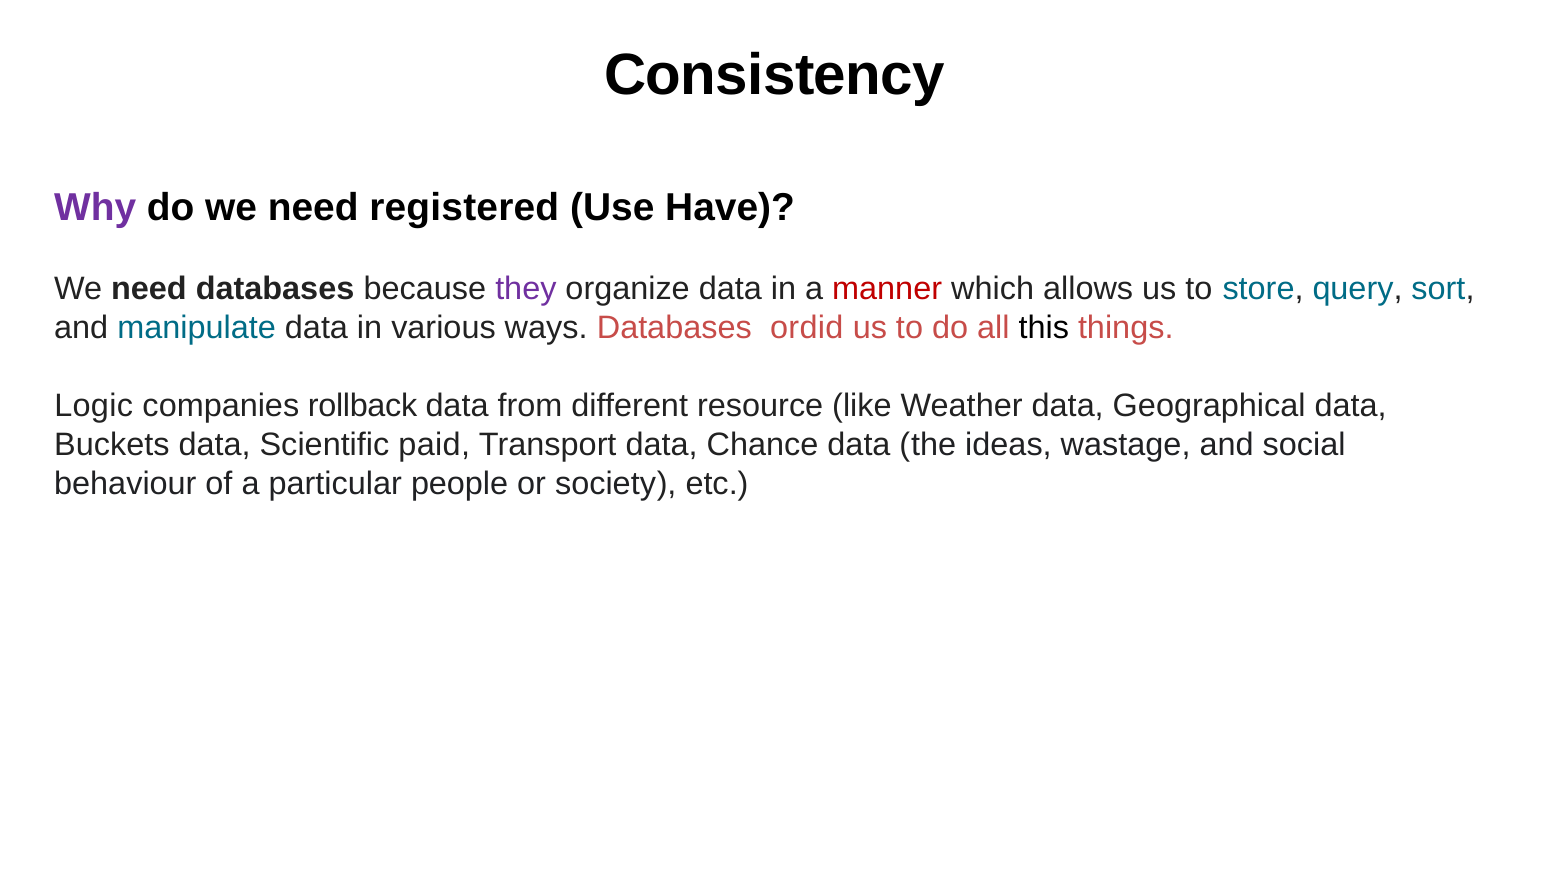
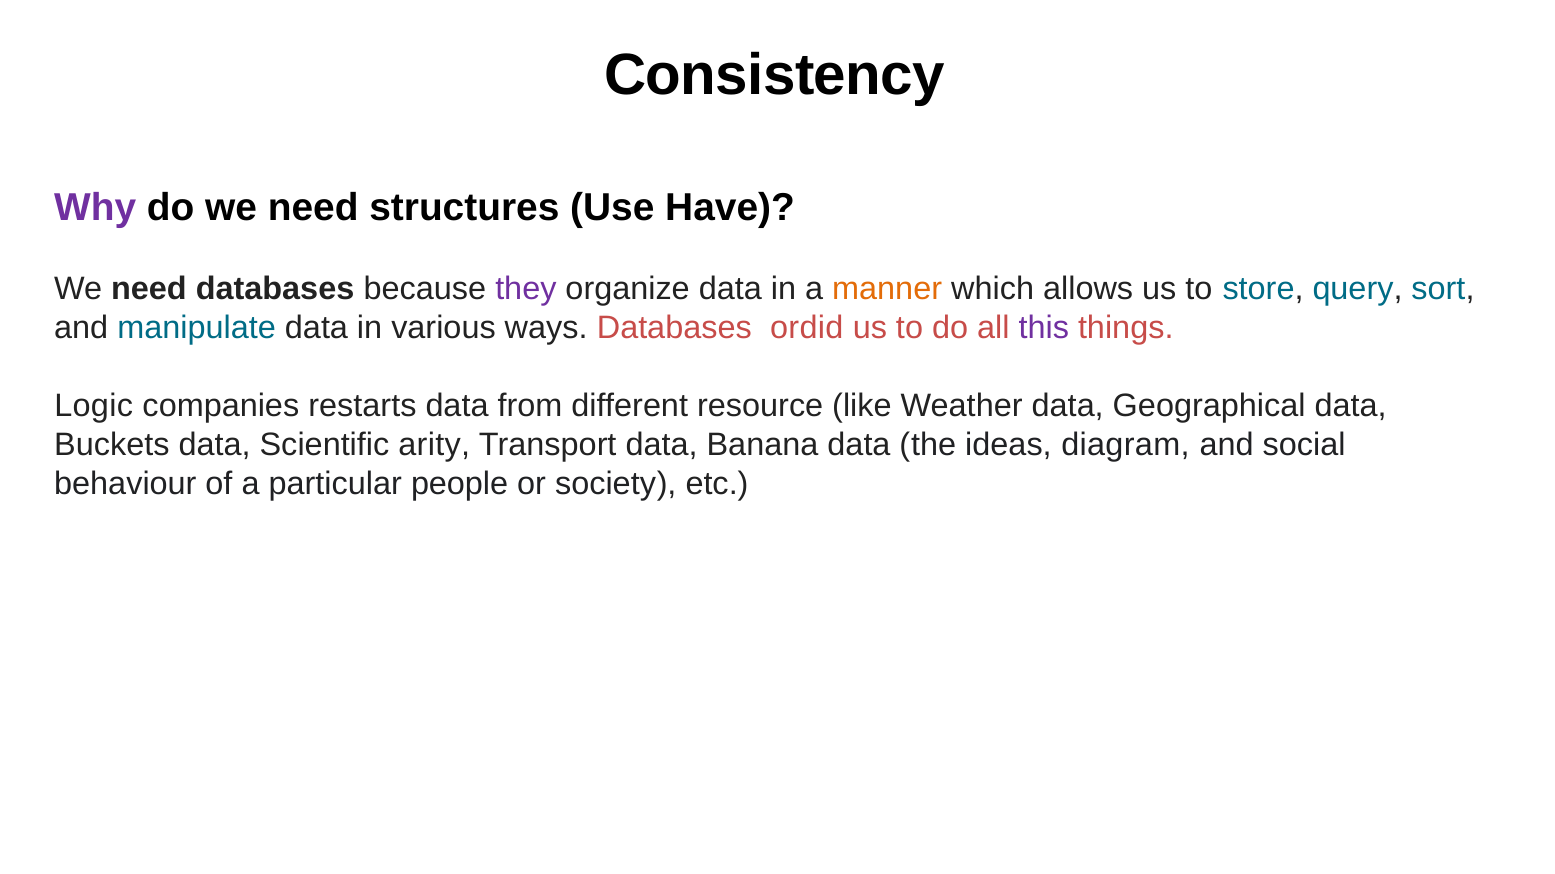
registered: registered -> structures
manner colour: red -> orange
this colour: black -> purple
rollback: rollback -> restarts
paid: paid -> arity
Chance: Chance -> Banana
wastage: wastage -> diagram
